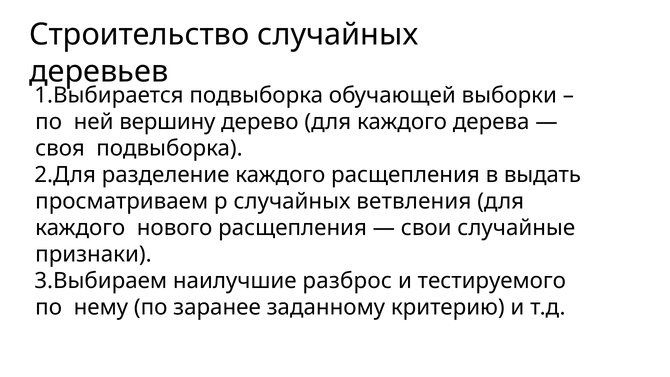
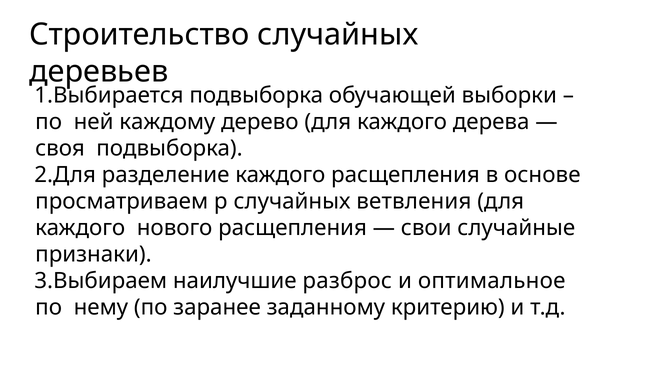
вершину: вершину -> каждому
выдать: выдать -> основе
тестируемого: тестируемого -> оптимальное
